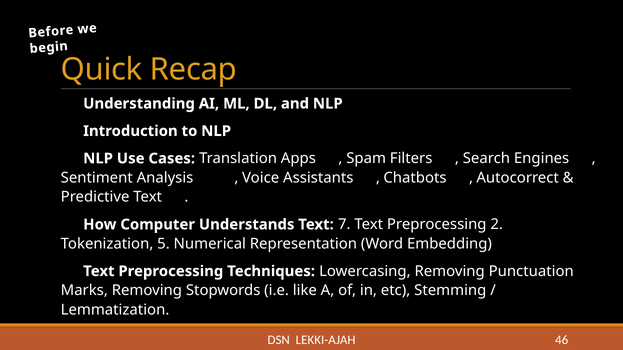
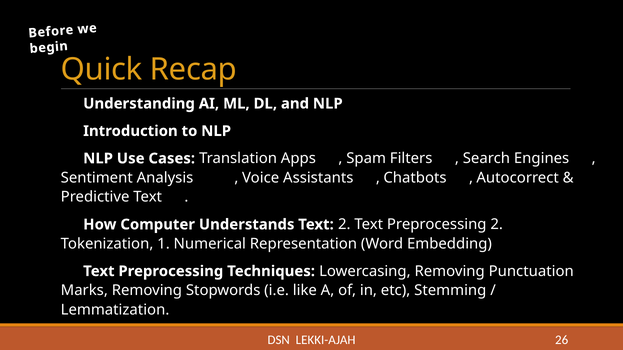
4️⃣ 7: 7 -> 2
5: 5 -> 1
46: 46 -> 26
